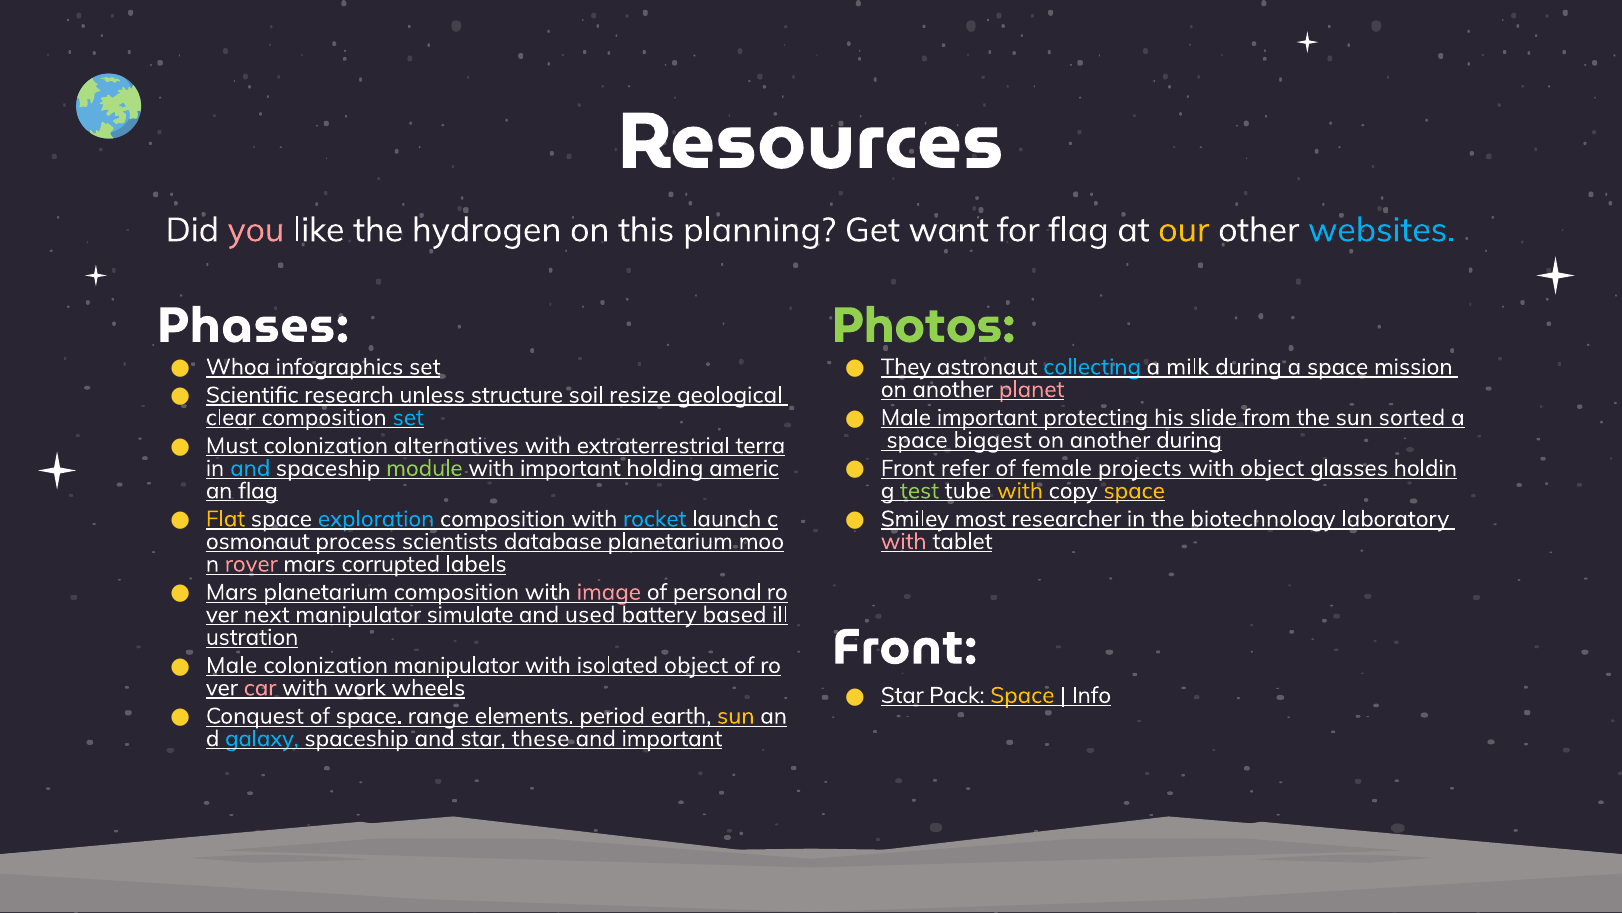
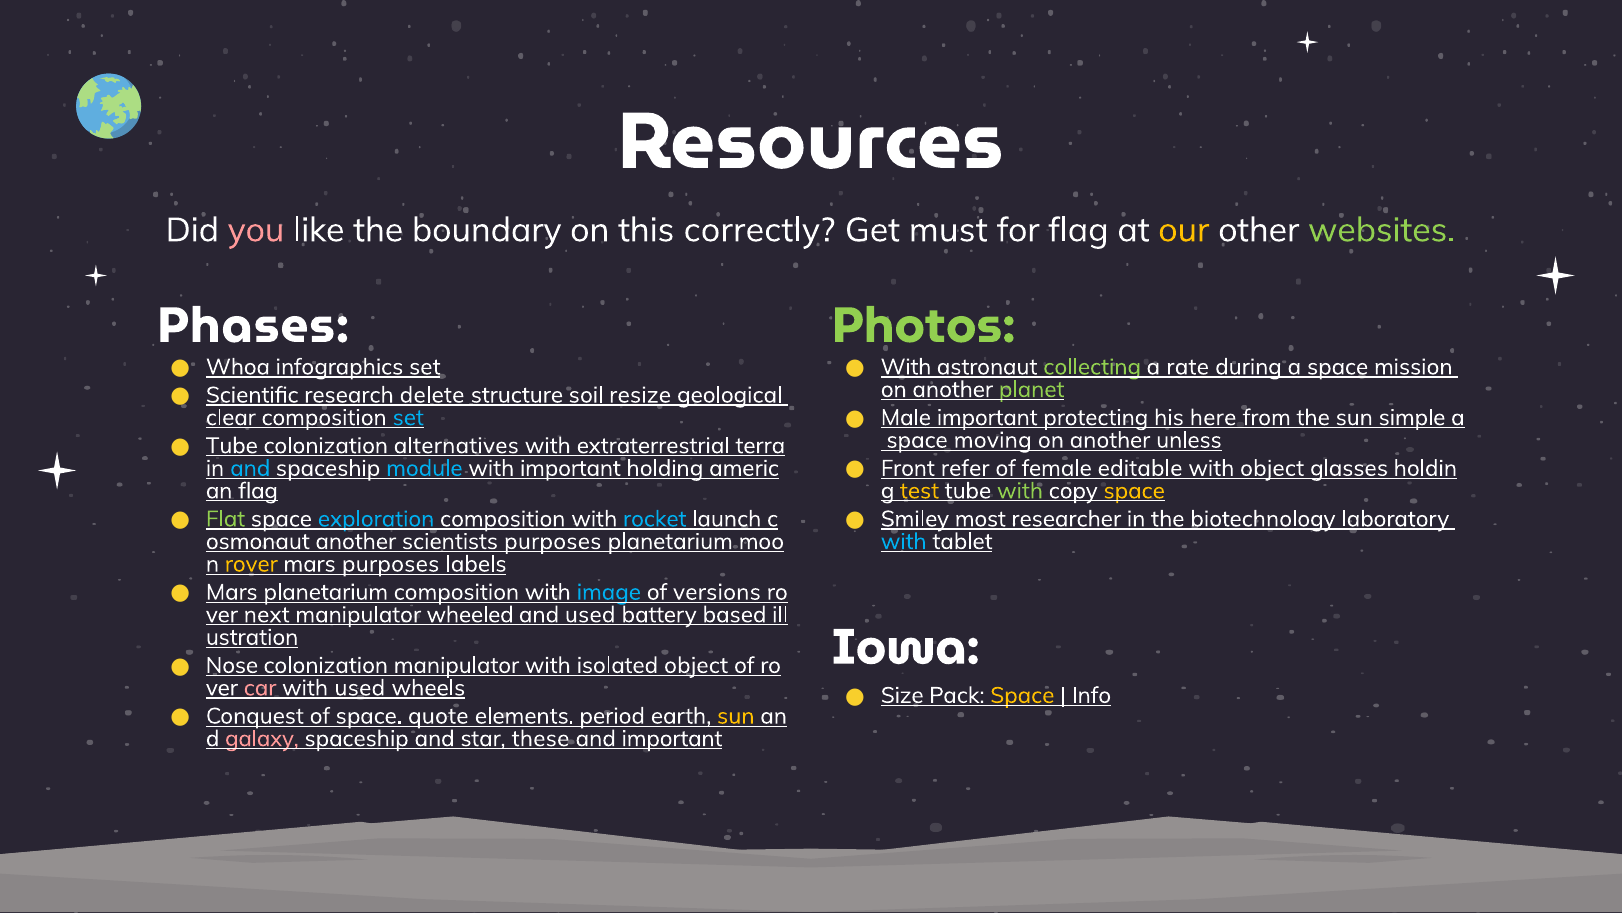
hydrogen: hydrogen -> boundary
planning: planning -> correctly
want: want -> must
websites colour: light blue -> light green
They at (906, 367): They -> With
collecting colour: light blue -> light green
milk: milk -> rate
planet colour: pink -> light green
unless: unless -> delete
slide: slide -> here
sorted: sorted -> simple
biggest: biggest -> moving
another during: during -> unless
Must at (232, 446): Must -> Tube
projects: projects -> editable
module colour: light green -> light blue
test colour: light green -> yellow
with at (1020, 491) colour: yellow -> light green
Flat colour: yellow -> light green
process at (356, 541): process -> another
scientists database: database -> purposes
with at (904, 541) colour: pink -> light blue
rover colour: pink -> yellow
mars corrupted: corrupted -> purposes
image colour: pink -> light blue
personal: personal -> versions
simulate: simulate -> wheeled
Front at (905, 647): Front -> Iowa
Male at (232, 665): Male -> Nose
with work: work -> used
Star at (902, 695): Star -> Size
range: range -> quote
galaxy colour: light blue -> pink
